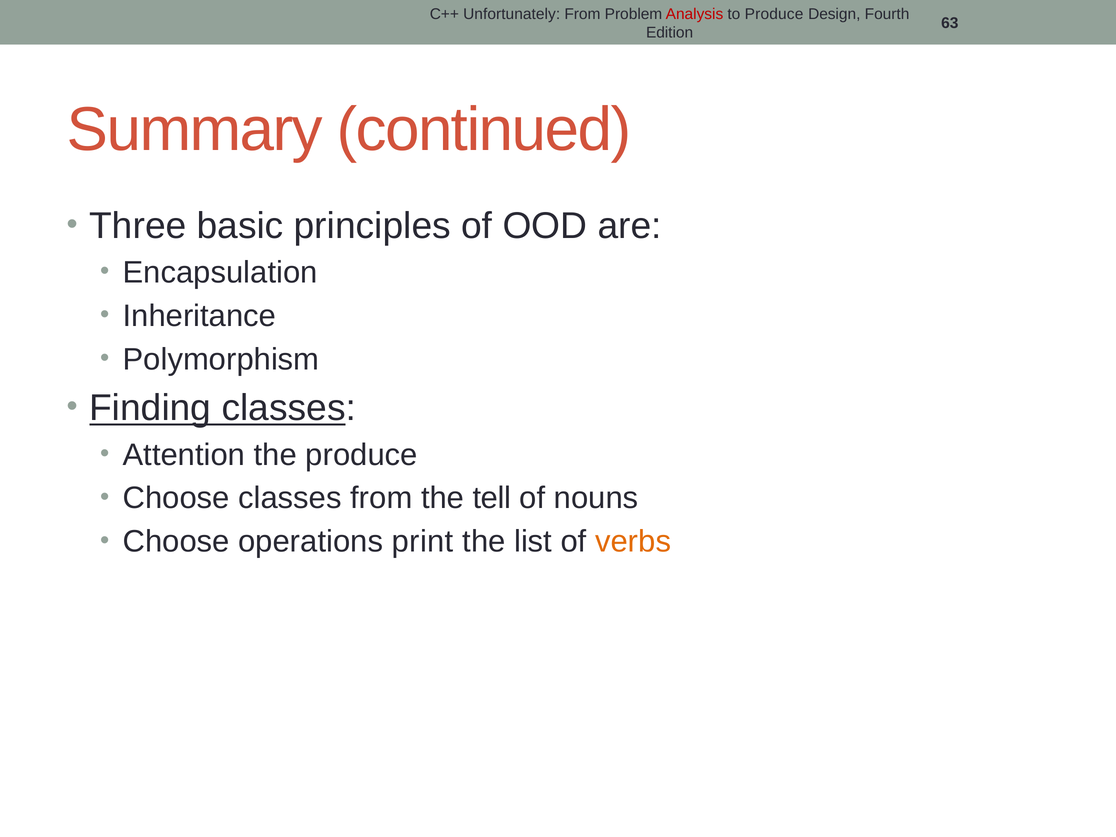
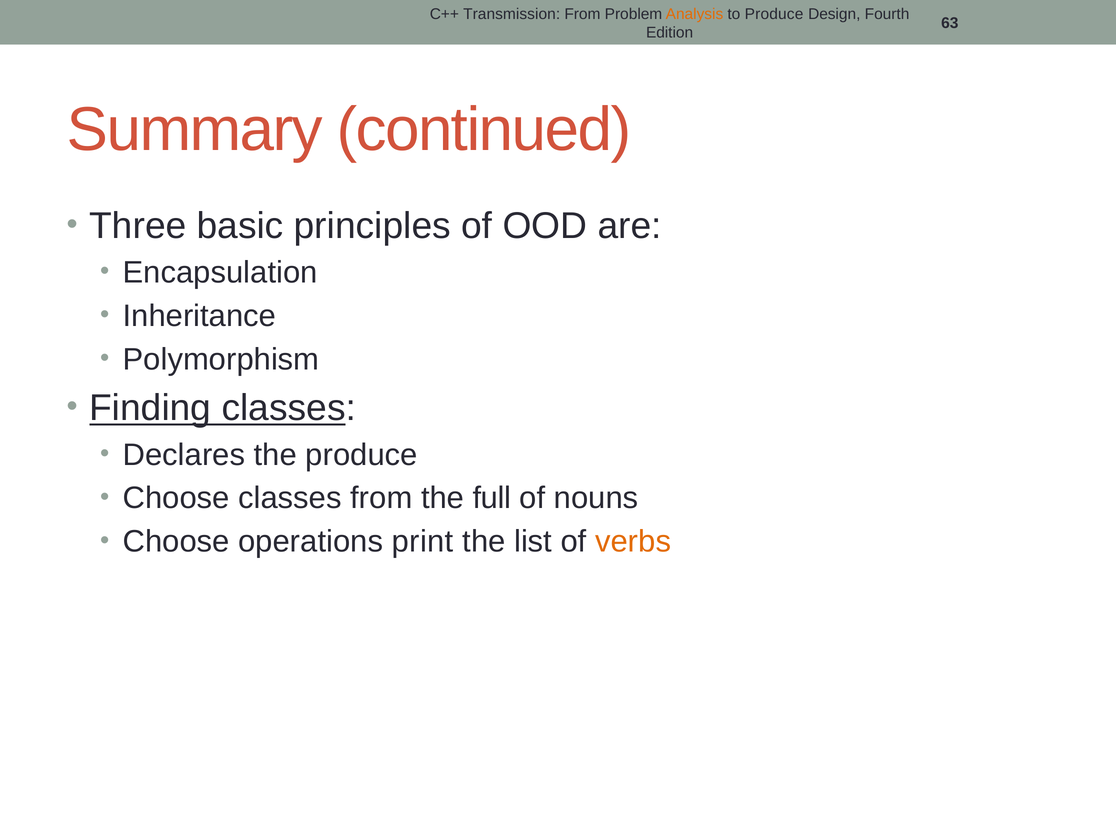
Unfortunately: Unfortunately -> Transmission
Analysis colour: red -> orange
Attention: Attention -> Declares
tell: tell -> full
